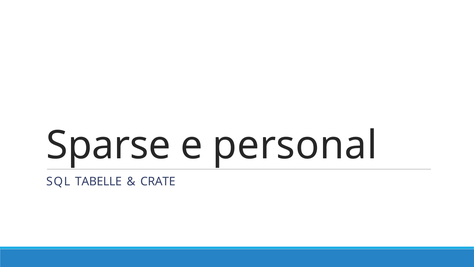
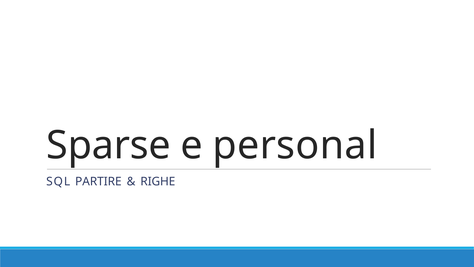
TABELLE: TABELLE -> PARTIRE
CRATE: CRATE -> RIGHE
